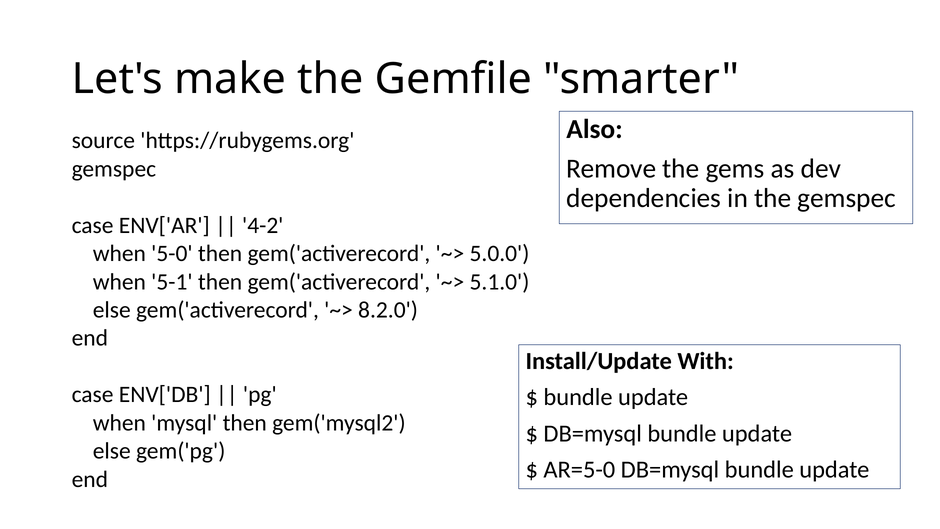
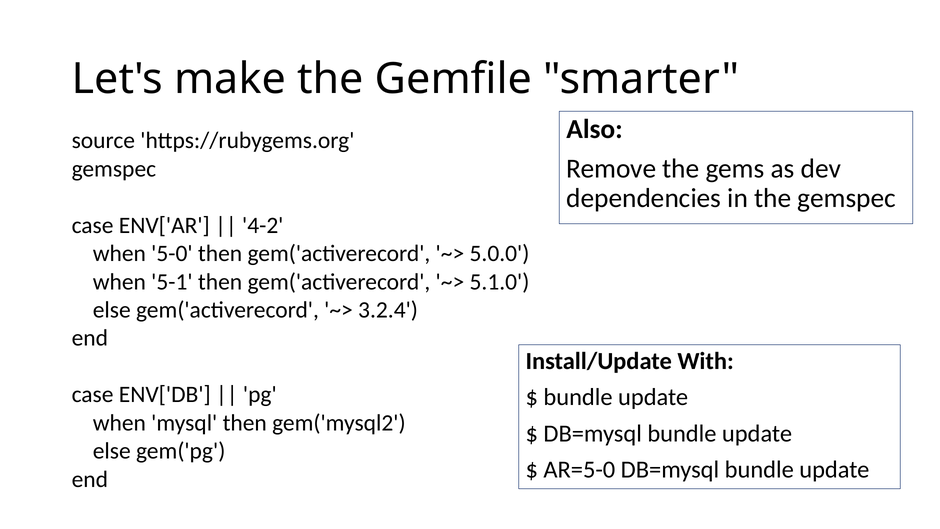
8.2.0: 8.2.0 -> 3.2.4
